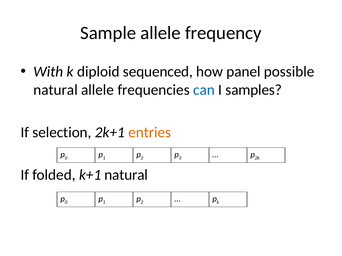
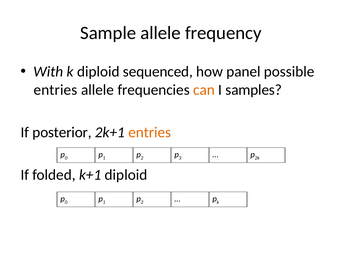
natural at (56, 90): natural -> entries
can colour: blue -> orange
selection: selection -> posterior
k+1 natural: natural -> diploid
